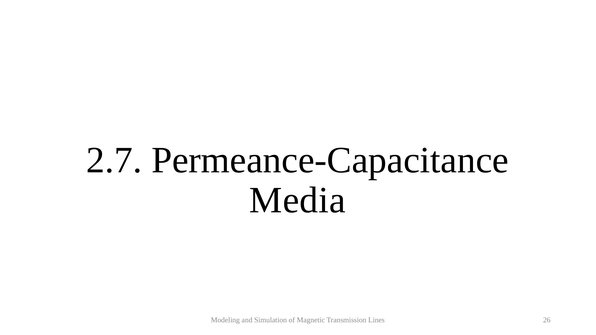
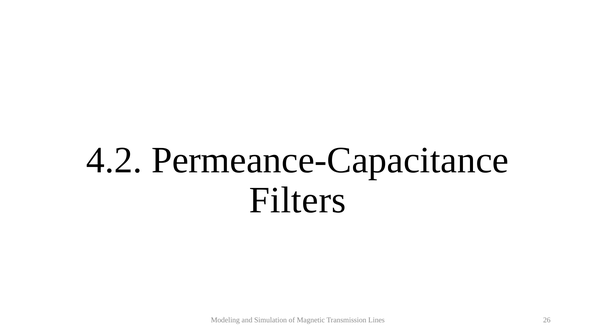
2.7: 2.7 -> 4.2
Media: Media -> Filters
